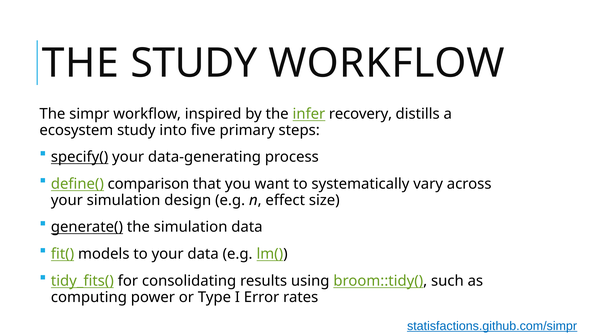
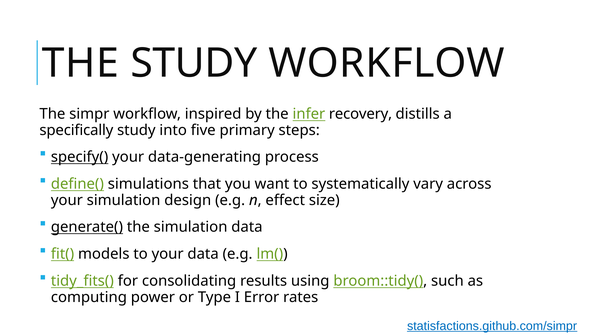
ecosystem: ecosystem -> specifically
comparison: comparison -> simulations
